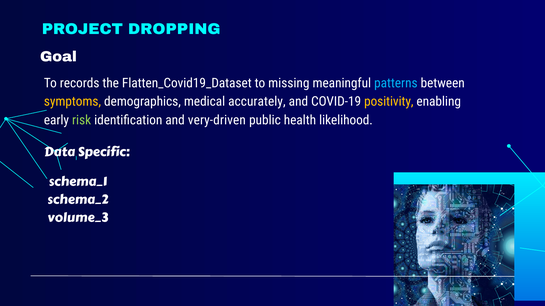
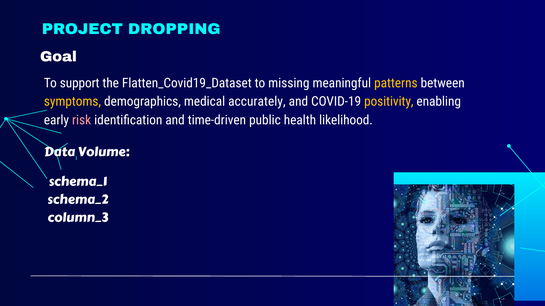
records: records -> support
patterns colour: light blue -> yellow
risk colour: light green -> pink
very-driven: very-driven -> time-driven
Specific: Specific -> Volume
volume_3: volume_3 -> column_3
